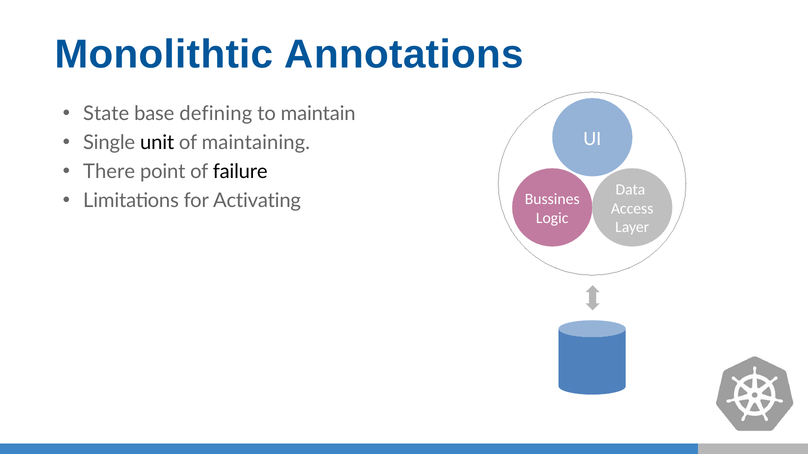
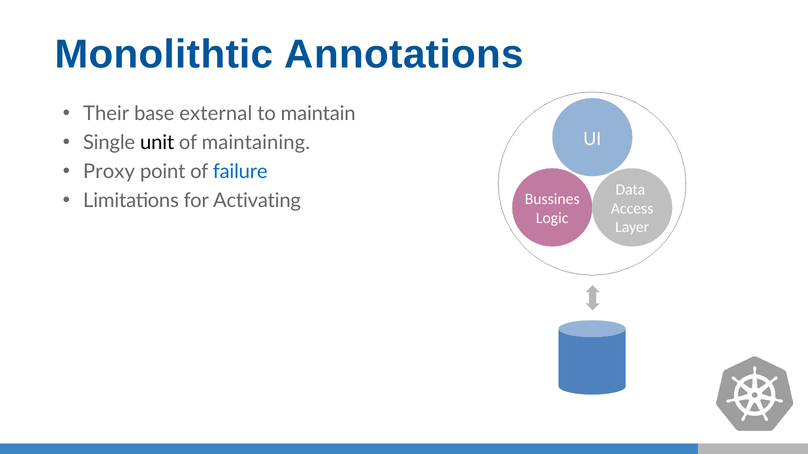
State: State -> Their
defining: defining -> external
There: There -> Proxy
failure colour: black -> blue
